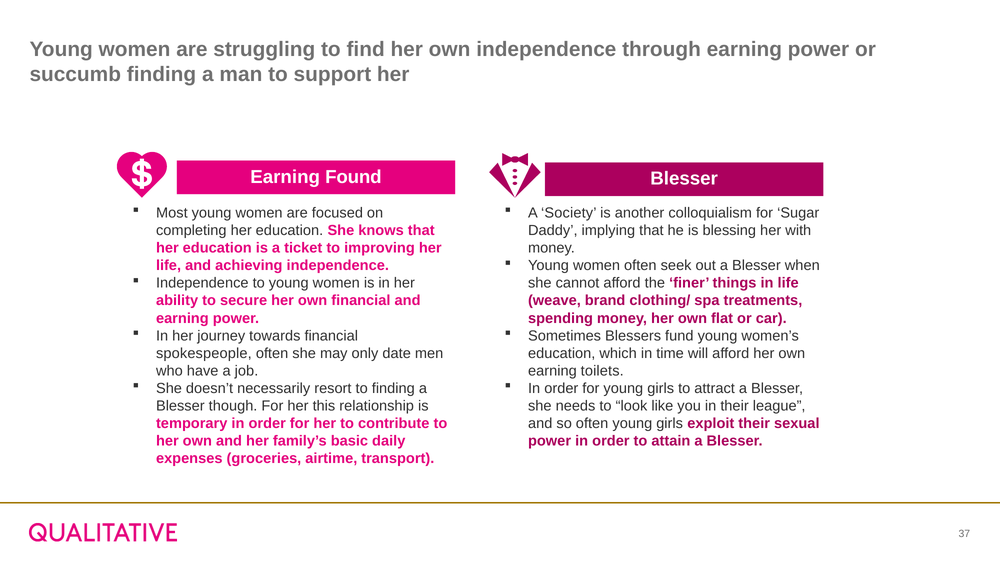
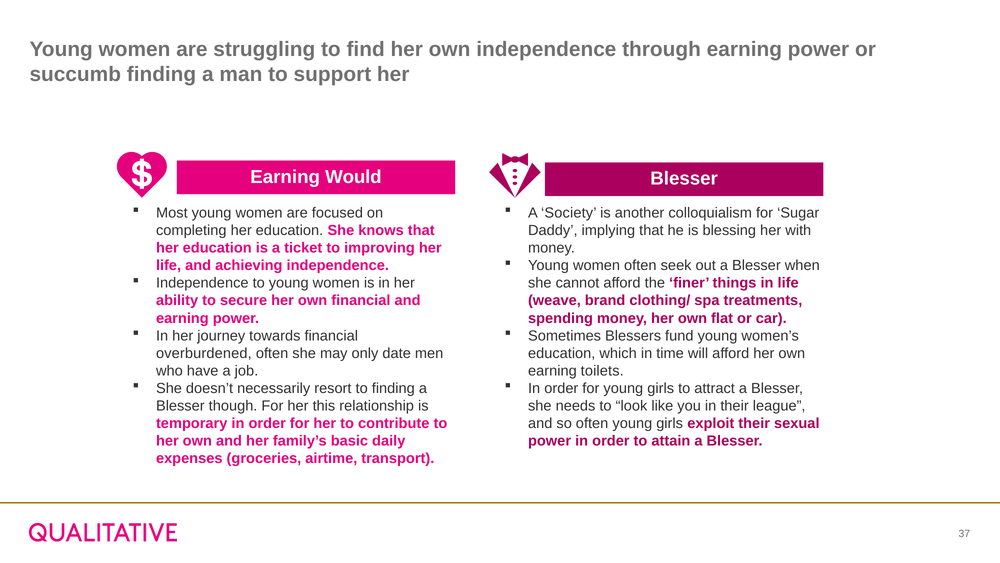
Found: Found -> Would
spokespeople: spokespeople -> overburdened
